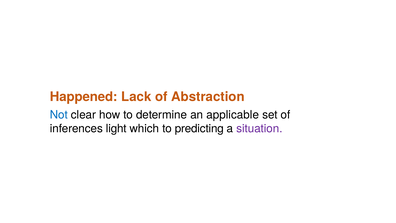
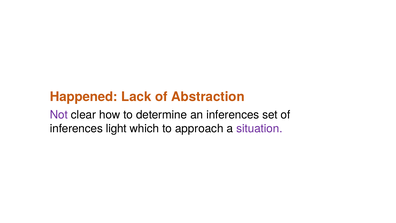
Not colour: blue -> purple
an applicable: applicable -> inferences
predicting: predicting -> approach
